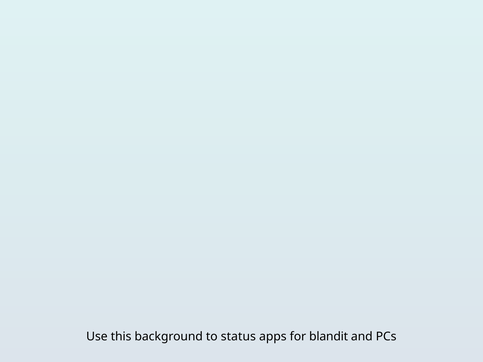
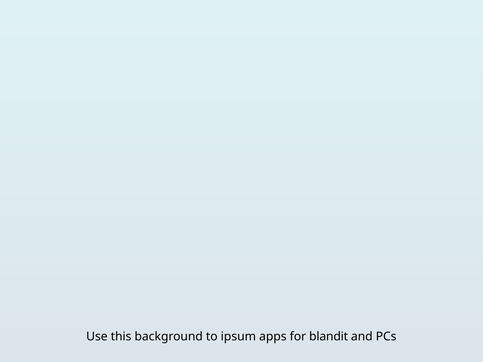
status: status -> ipsum
